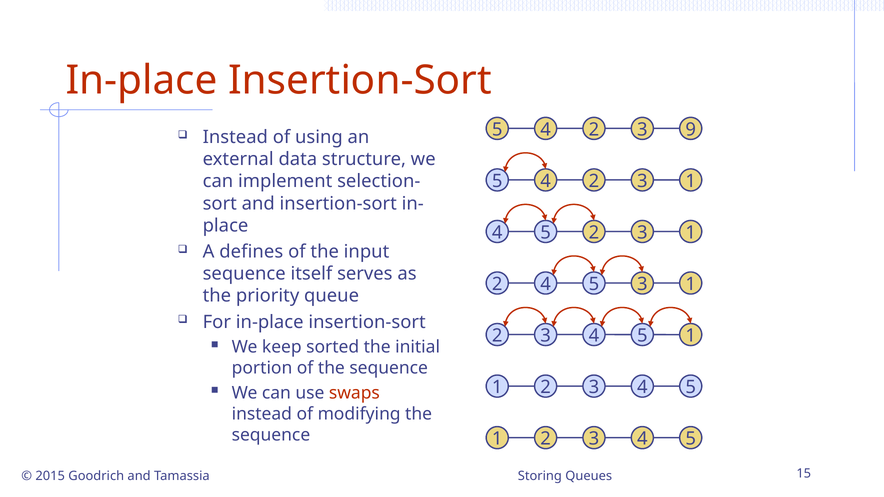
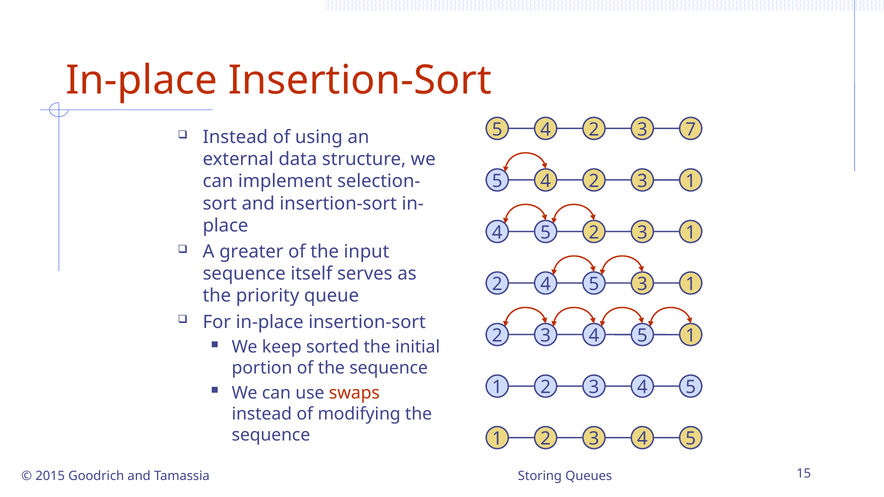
9: 9 -> 7
defines: defines -> greater
